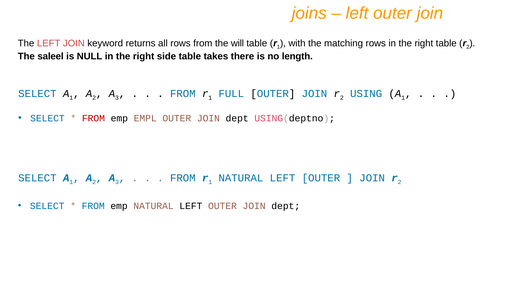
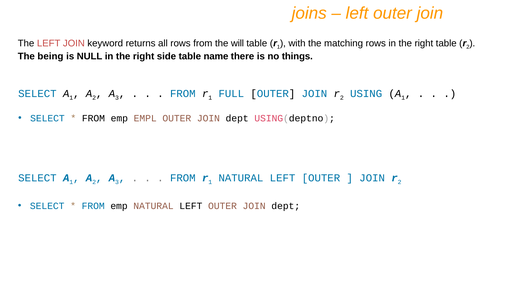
saleel: saleel -> being
takes: takes -> name
length: length -> things
FROM at (93, 118) colour: red -> black
